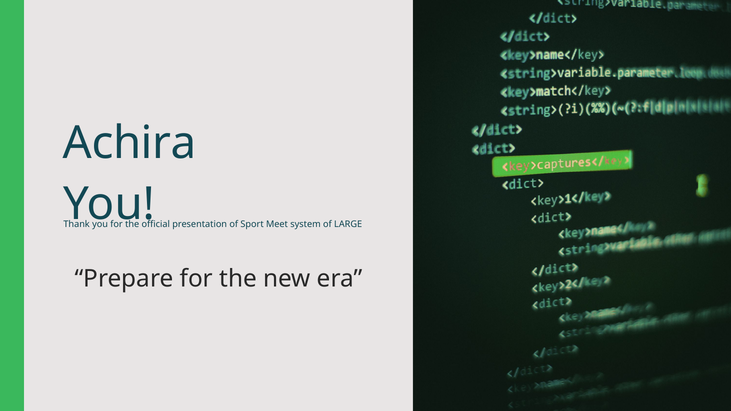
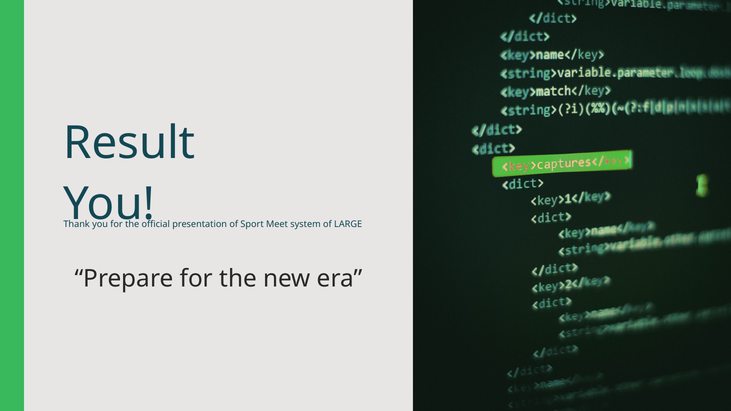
Achira: Achira -> Result
